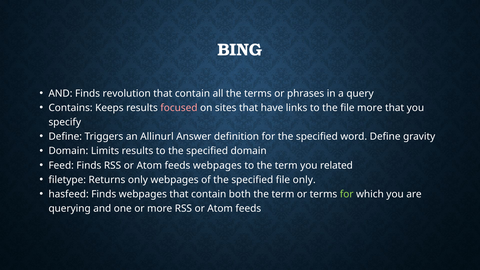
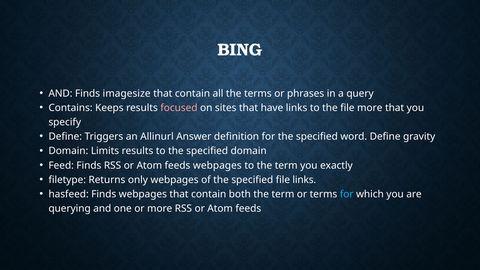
revolution: revolution -> imagesize
related: related -> exactly
file only: only -> links
for at (347, 194) colour: light green -> light blue
